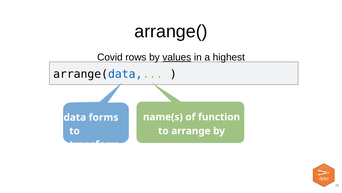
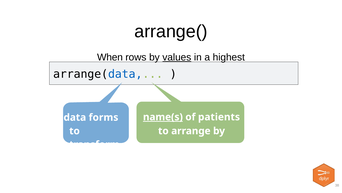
Covid: Covid -> When
name(s underline: none -> present
function: function -> patients
